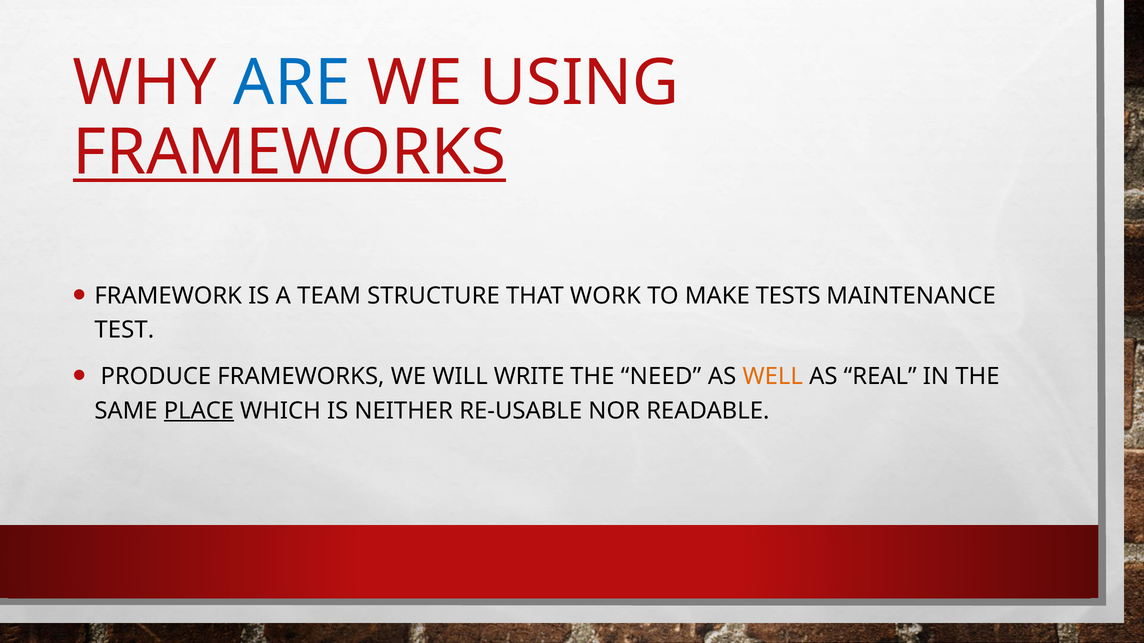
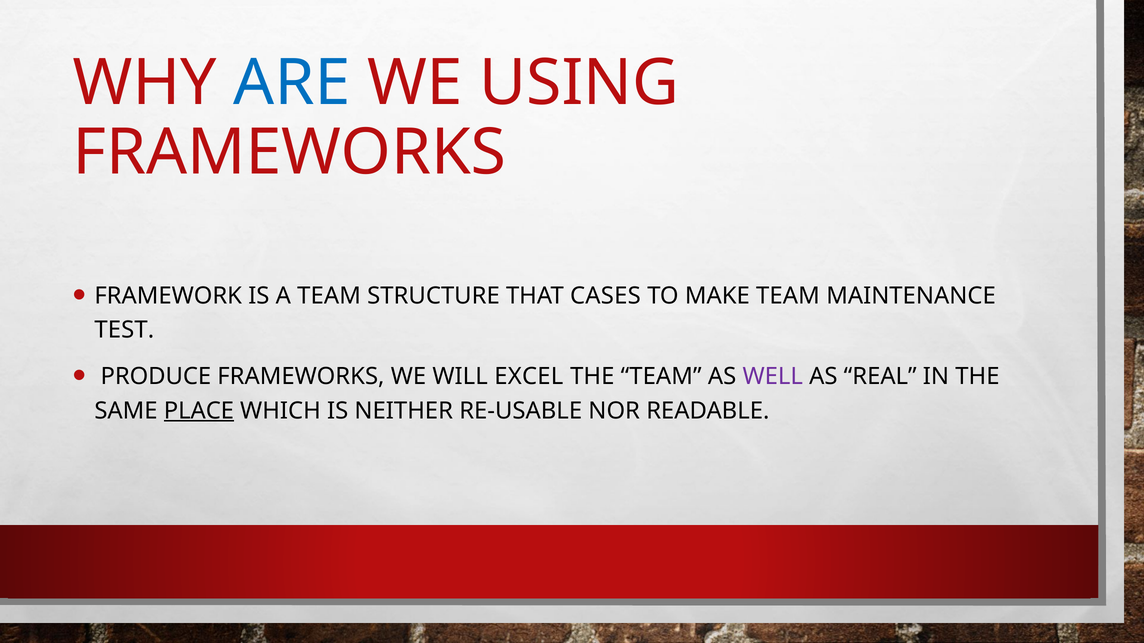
FRAMEWORKS at (290, 153) underline: present -> none
WORK: WORK -> CASES
MAKE TESTS: TESTS -> TEAM
WRITE: WRITE -> EXCEL
THE NEED: NEED -> TEAM
WELL colour: orange -> purple
